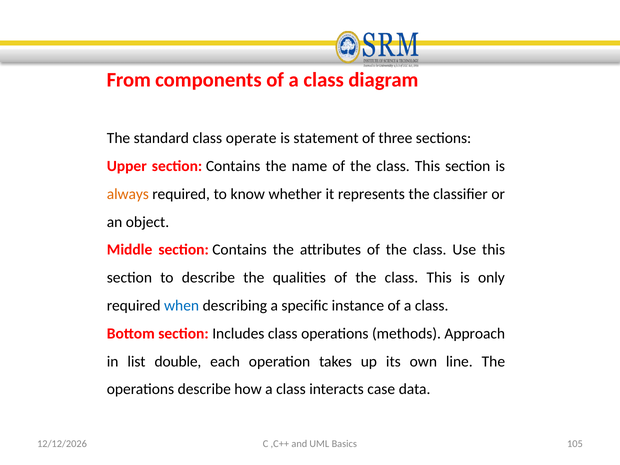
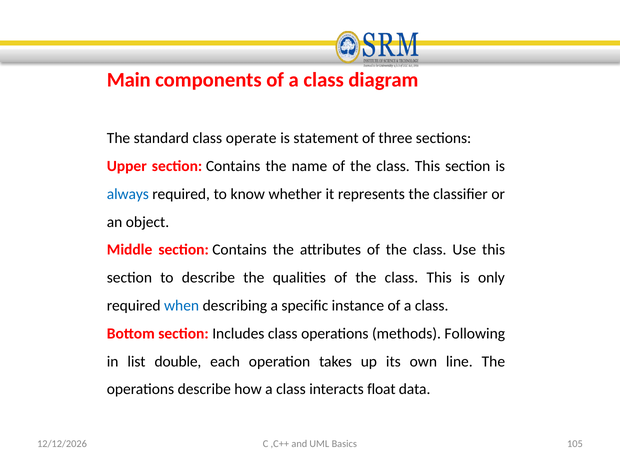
From: From -> Main
always colour: orange -> blue
Approach: Approach -> Following
case: case -> float
